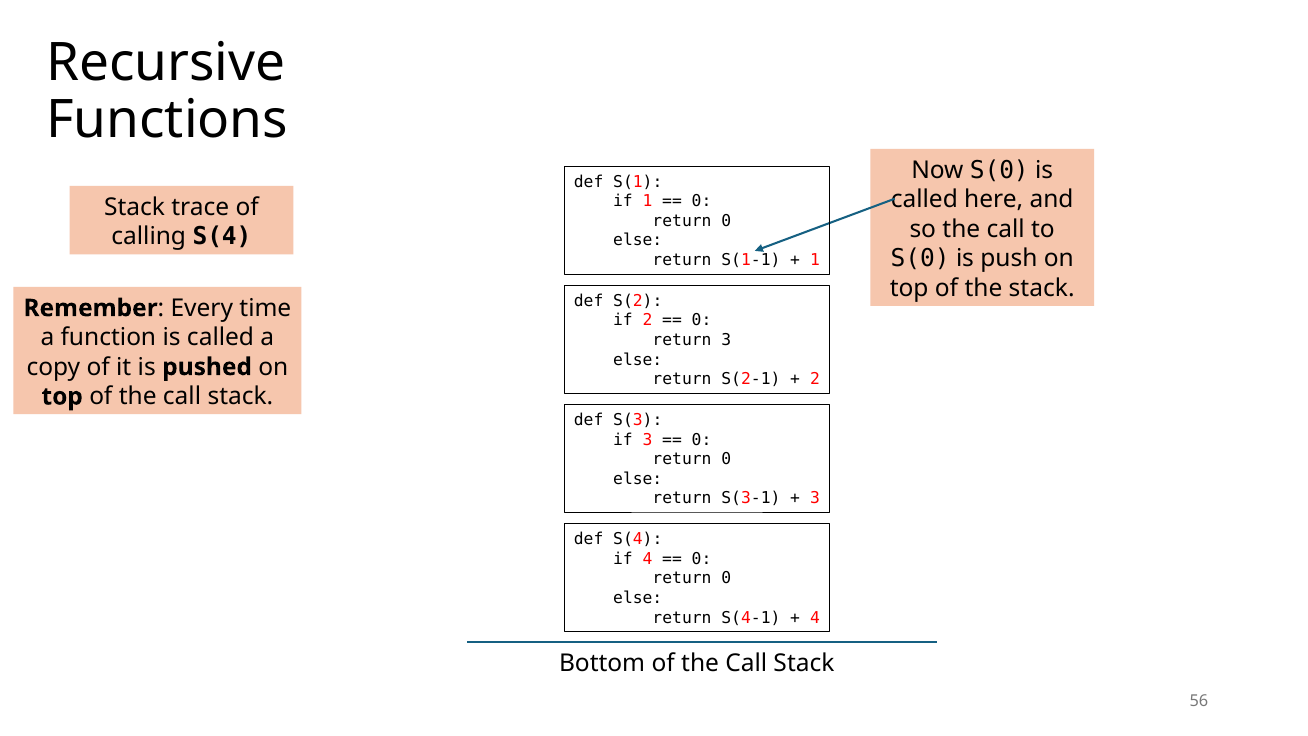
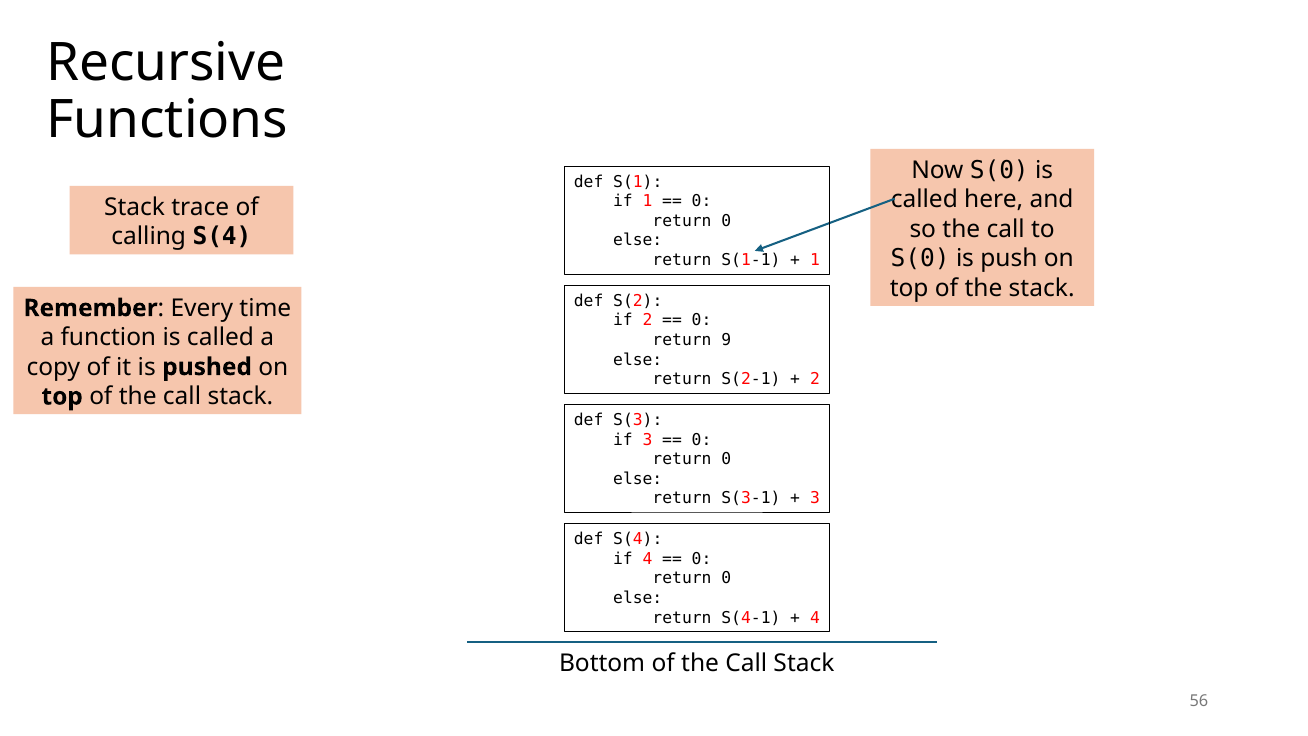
return 3: 3 -> 9
